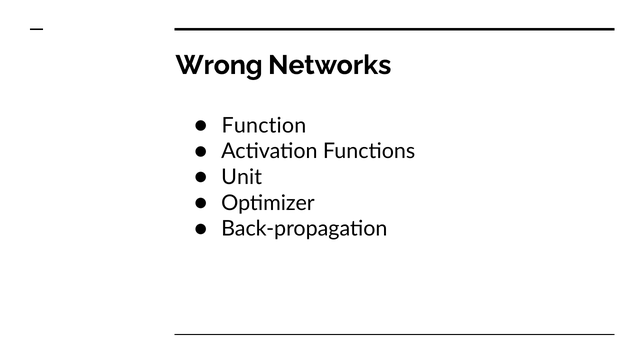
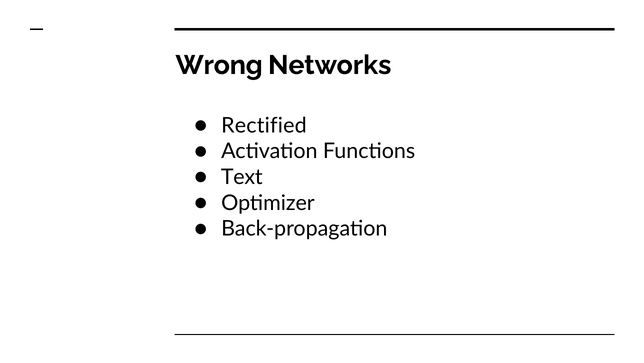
Function: Function -> Rectified
Unit: Unit -> Text
